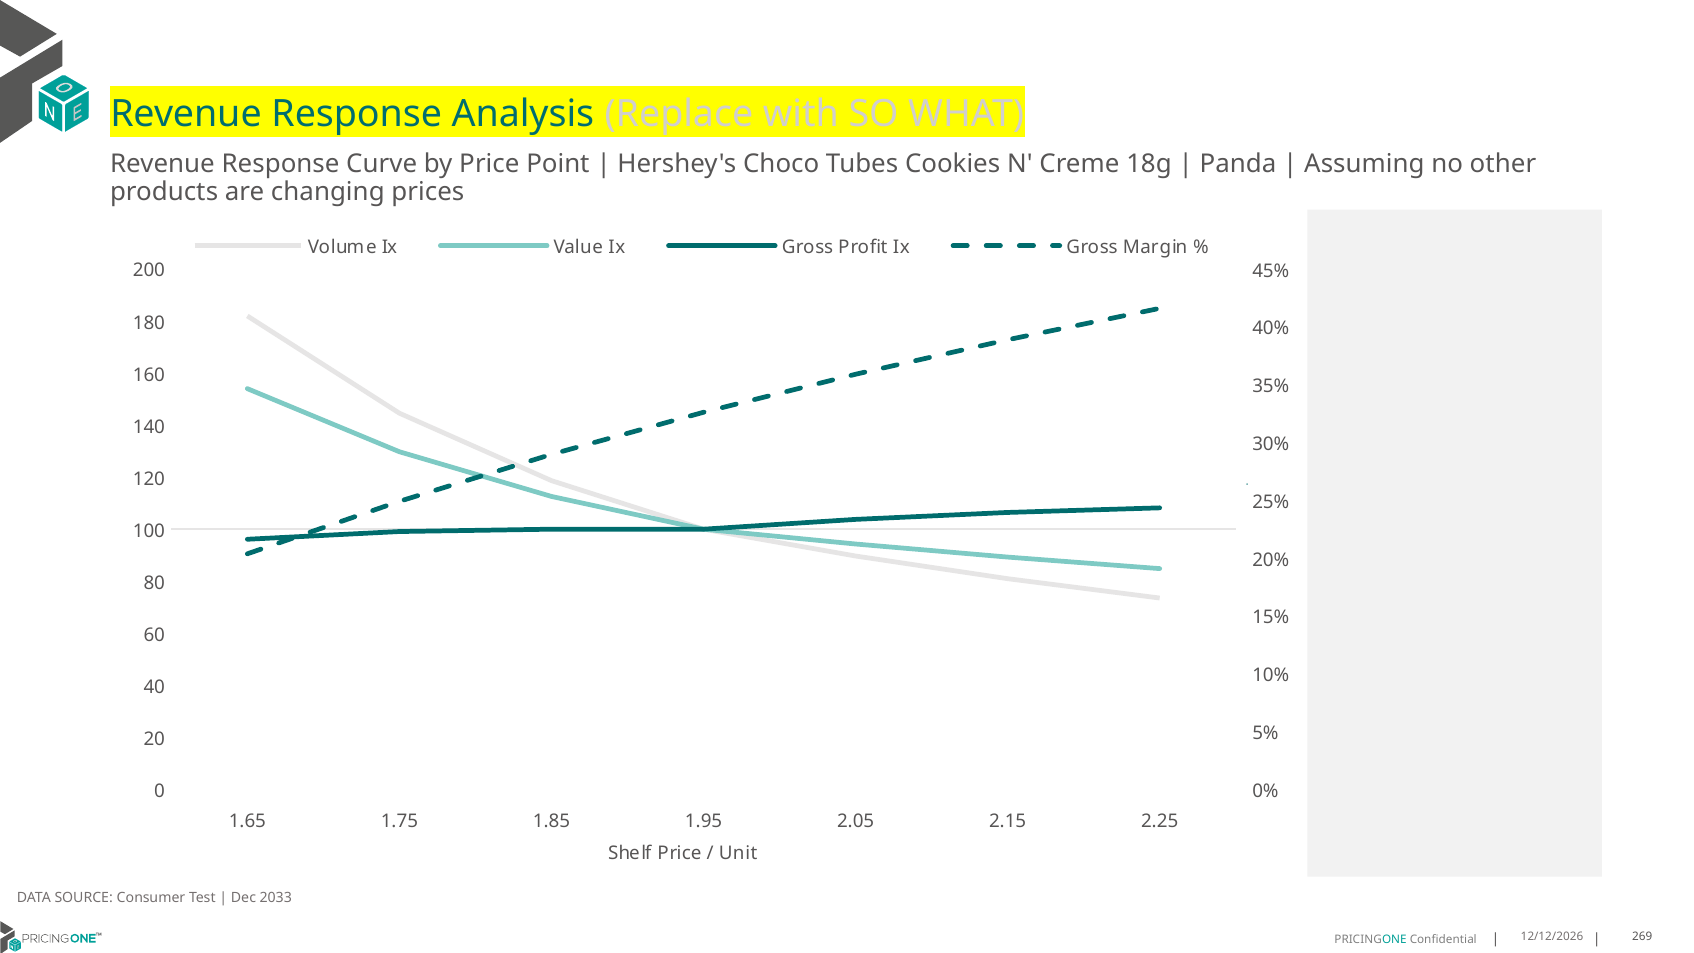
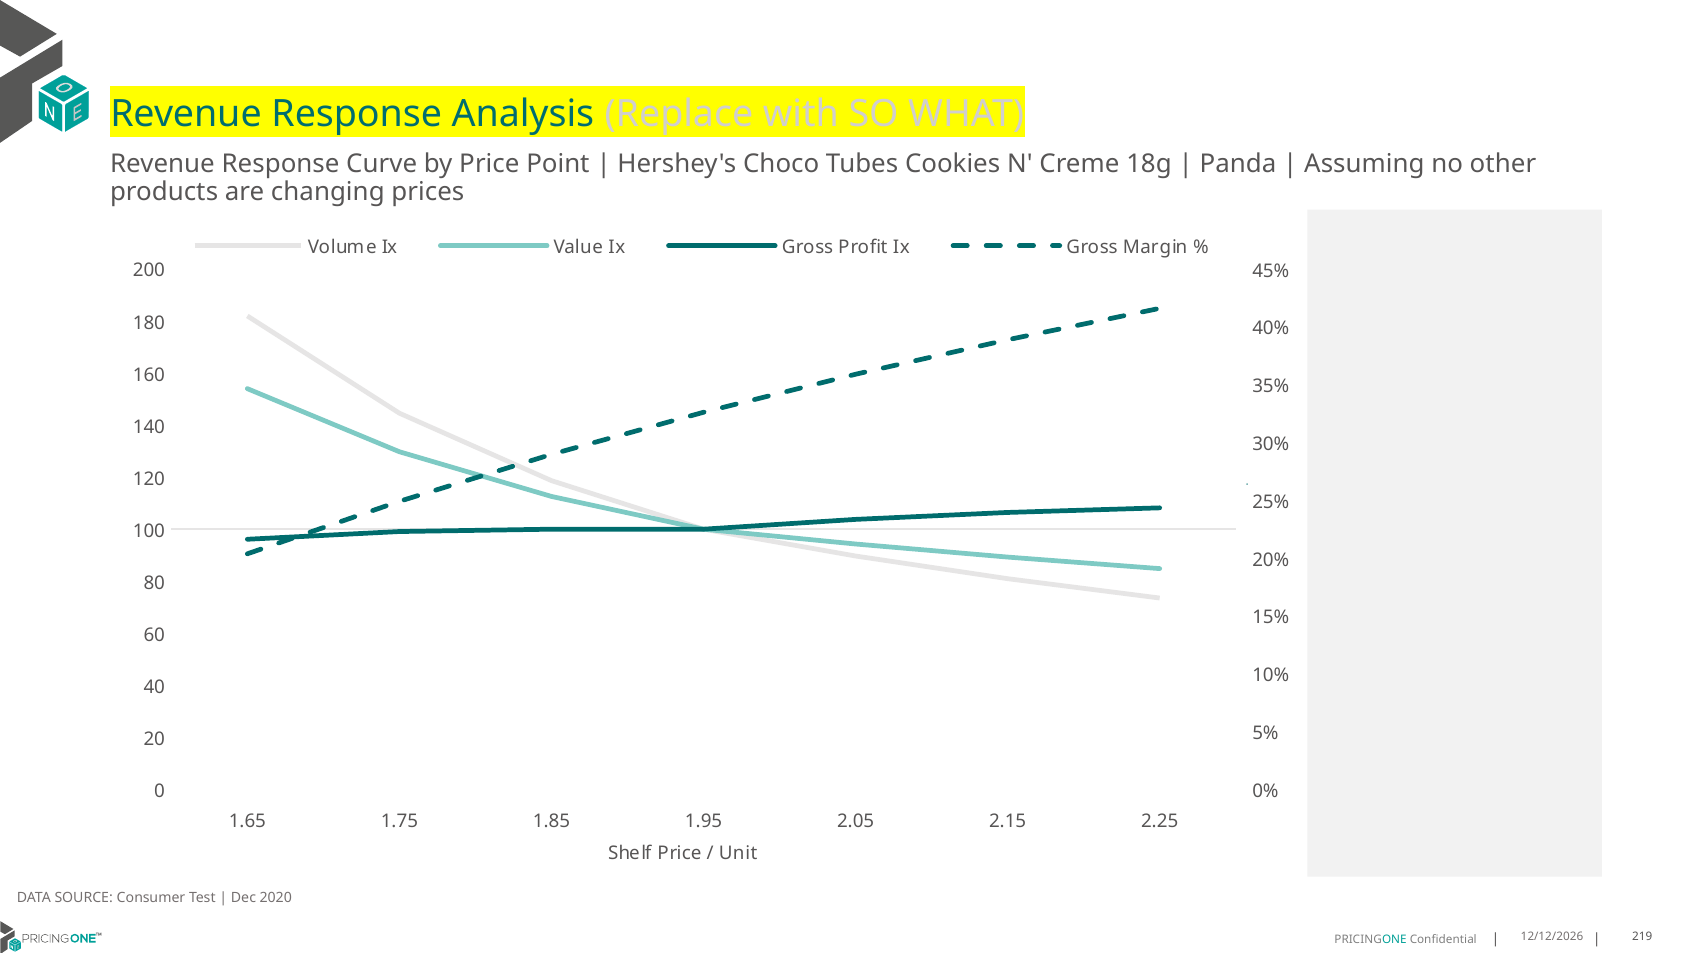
2033: 2033 -> 2020
269: 269 -> 219
